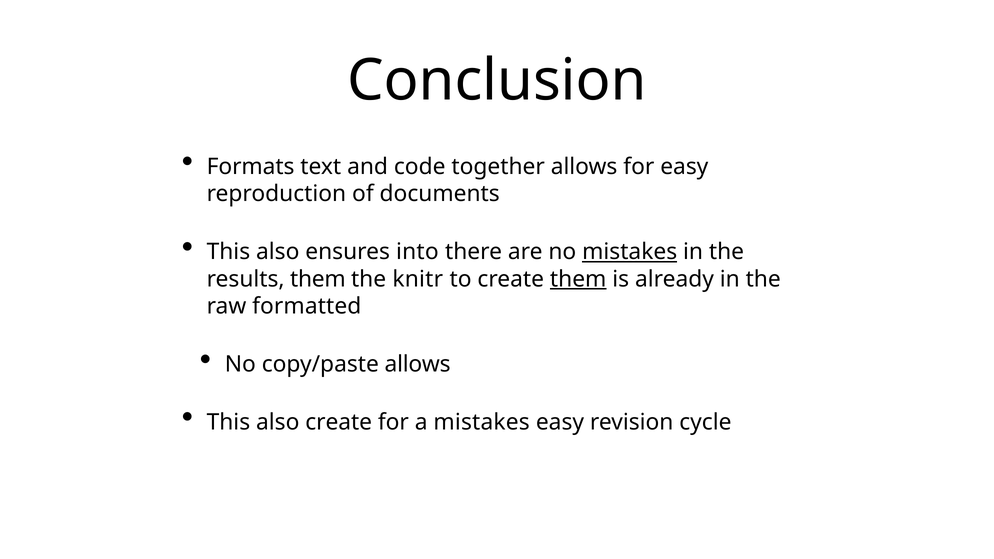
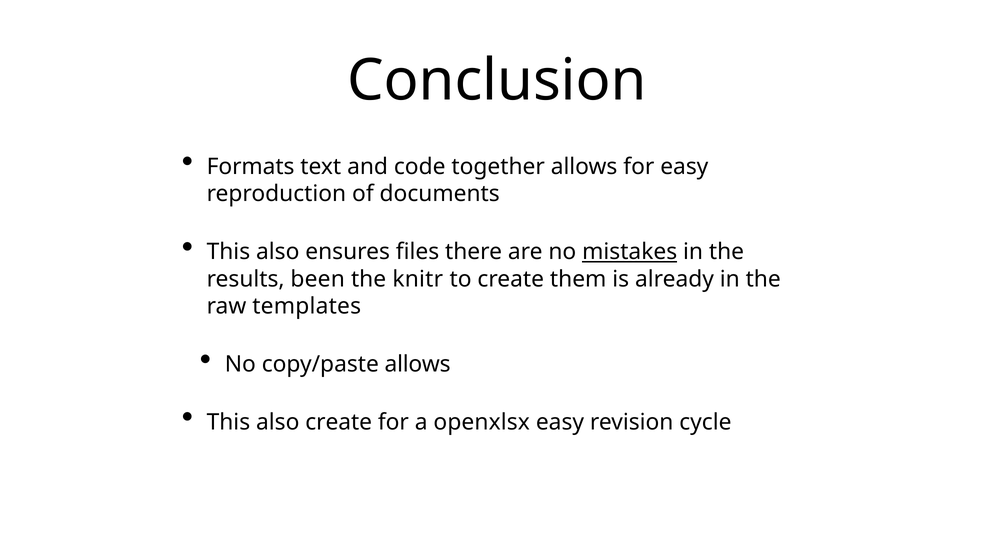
into: into -> files
results them: them -> been
them at (578, 279) underline: present -> none
formatted: formatted -> templates
a mistakes: mistakes -> openxlsx
